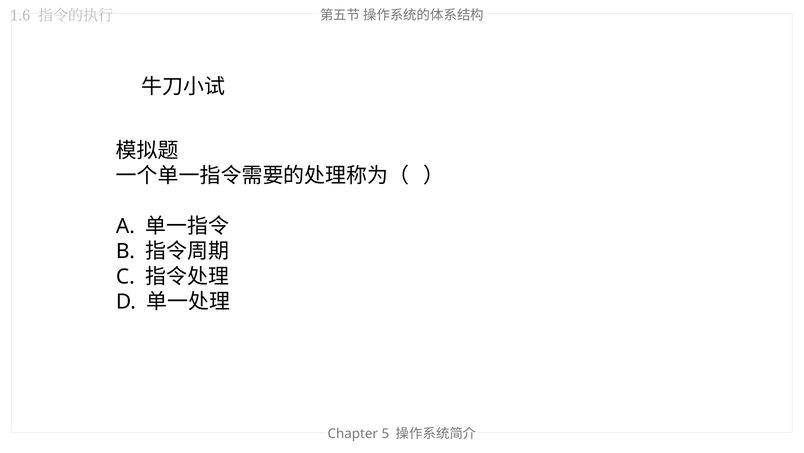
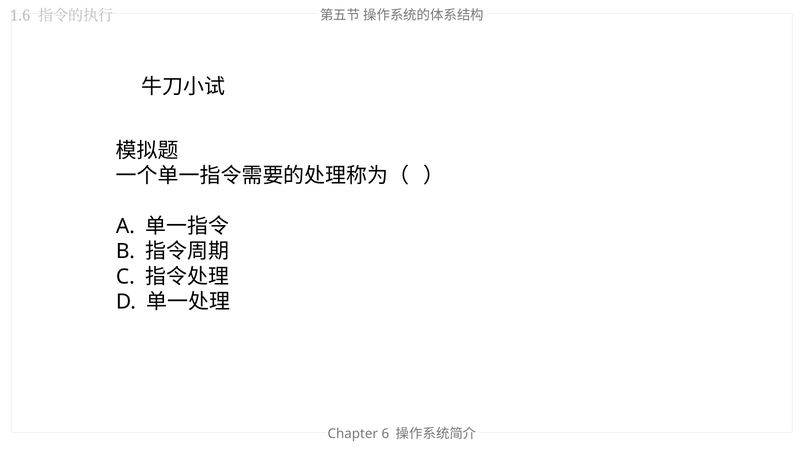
5: 5 -> 6
